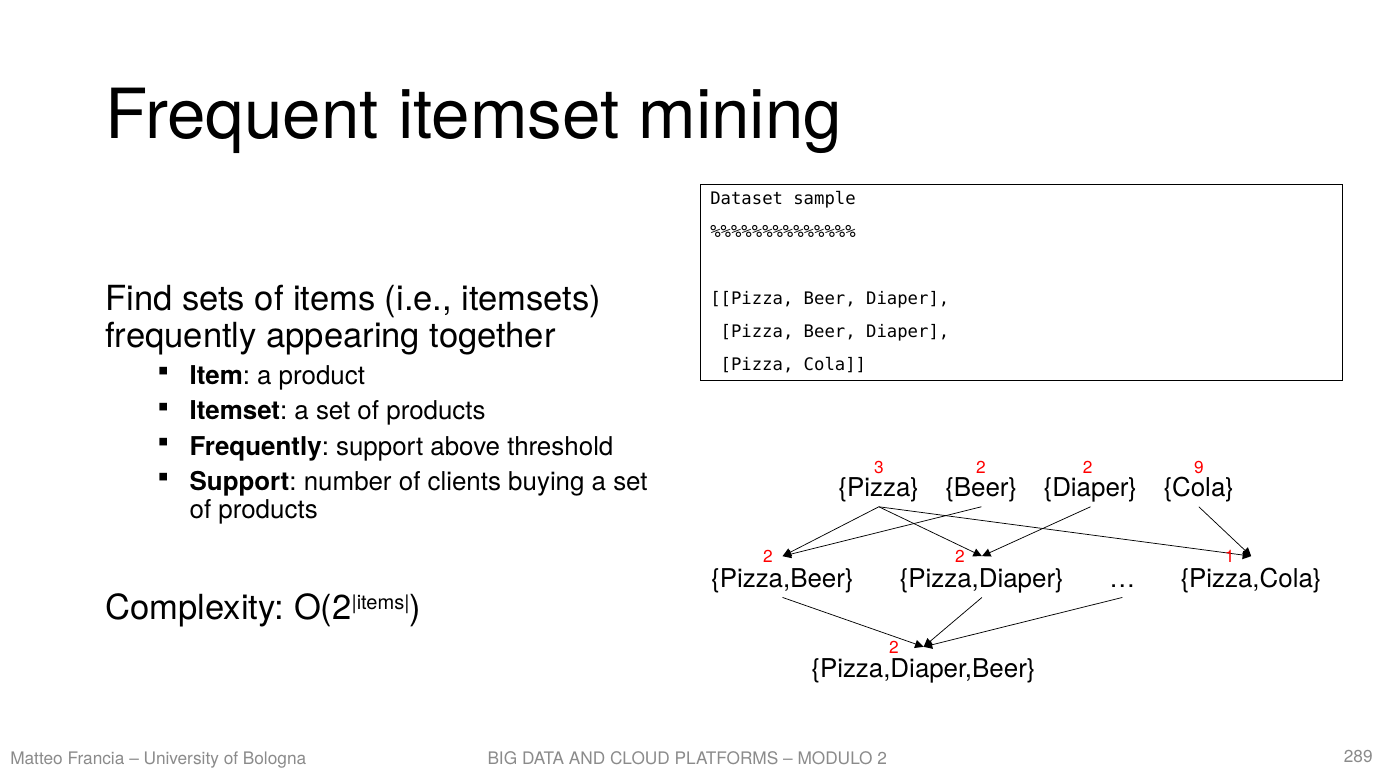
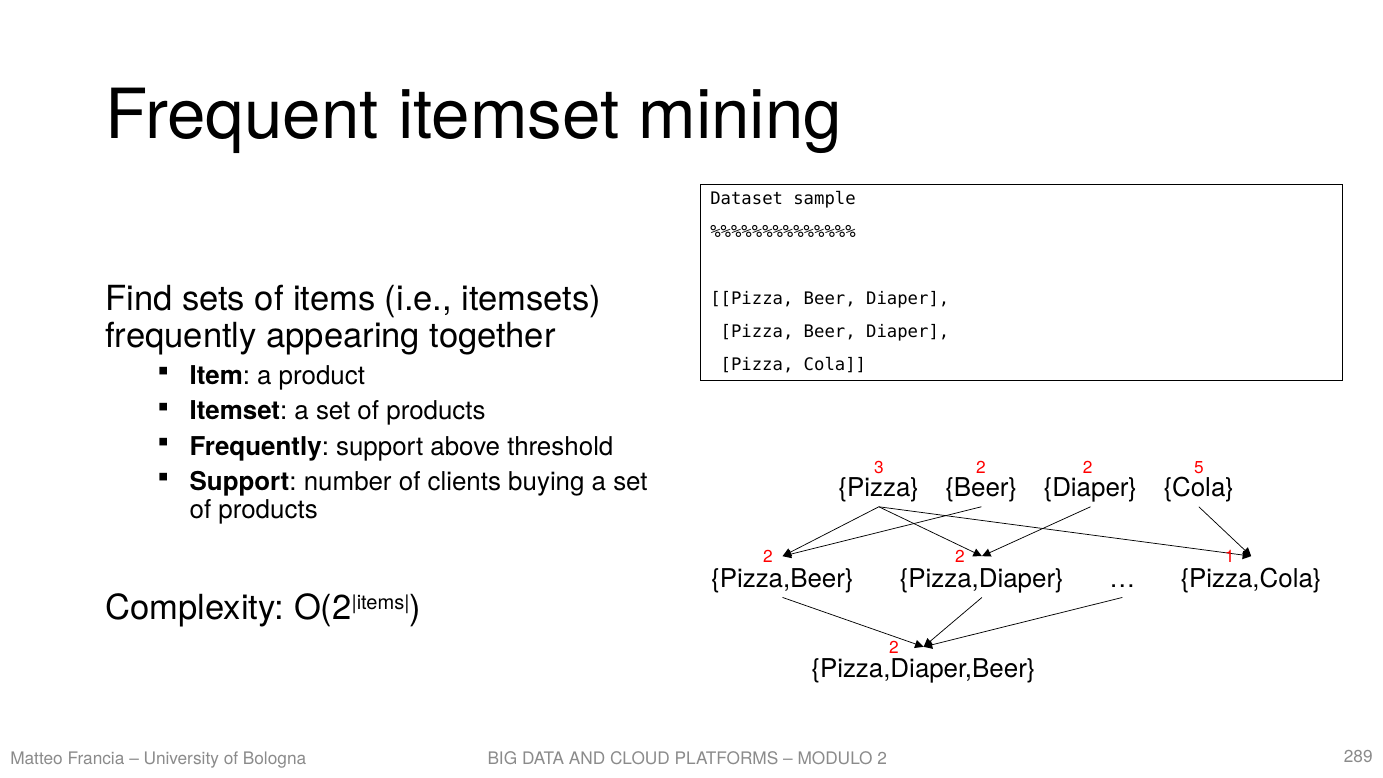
9: 9 -> 5
